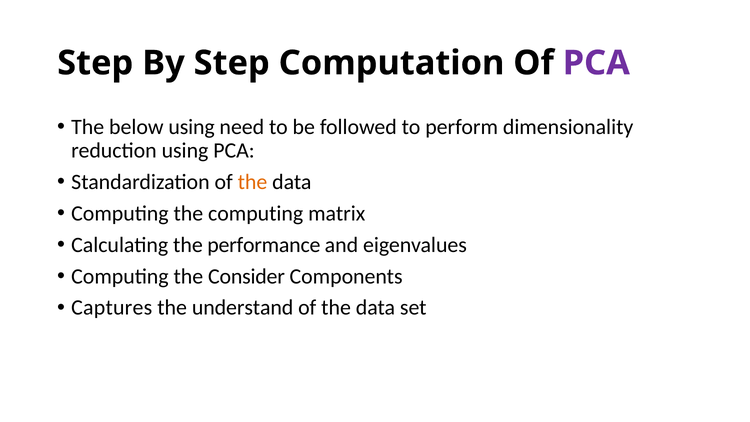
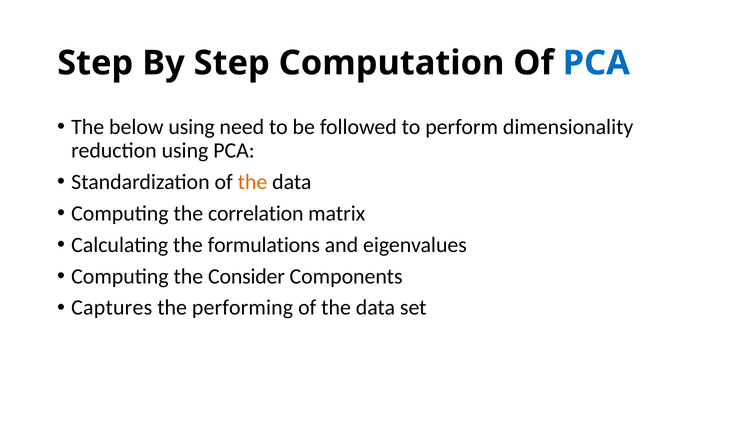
PCA at (596, 63) colour: purple -> blue
the computing: computing -> correlation
performance: performance -> formulations
understand: understand -> performing
